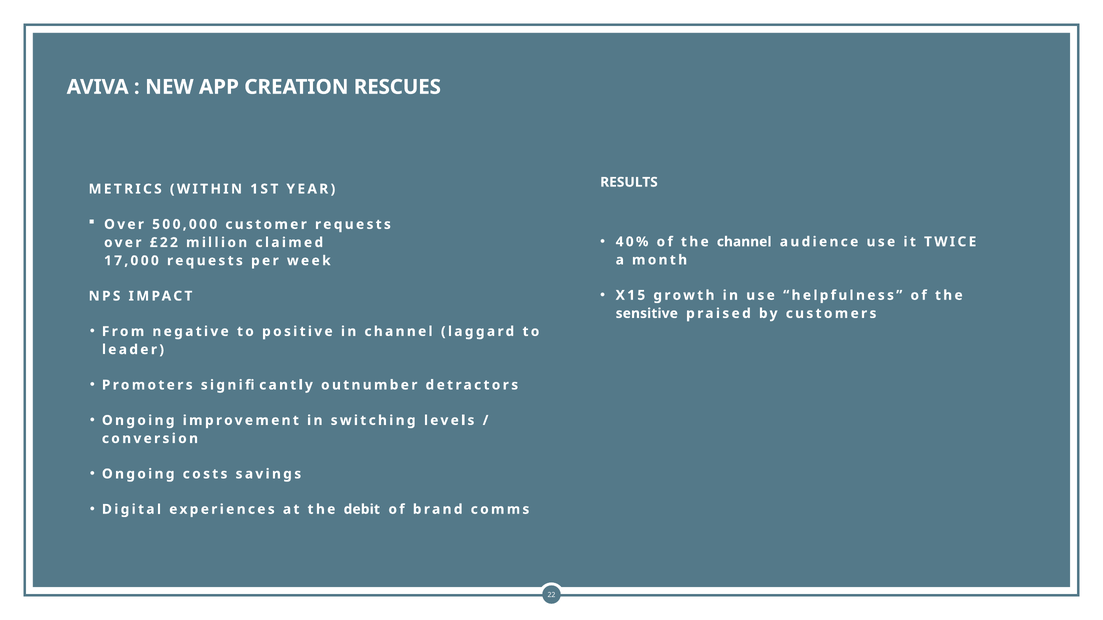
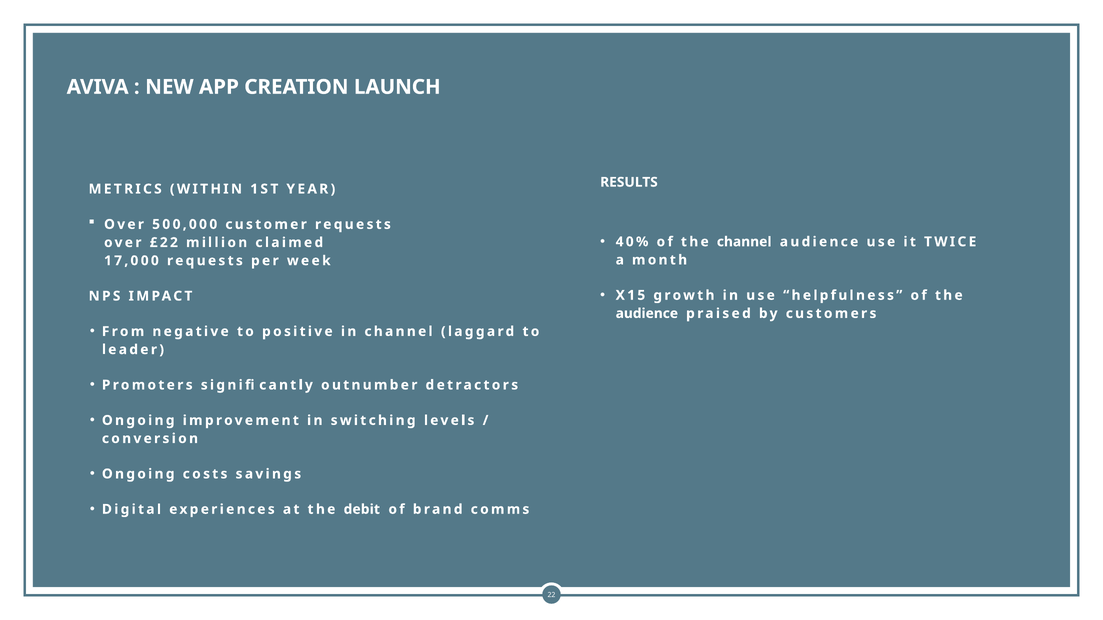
RESCUES: RESCUES -> LAUNCH
sensitive at (647, 314): sensitive -> audience
